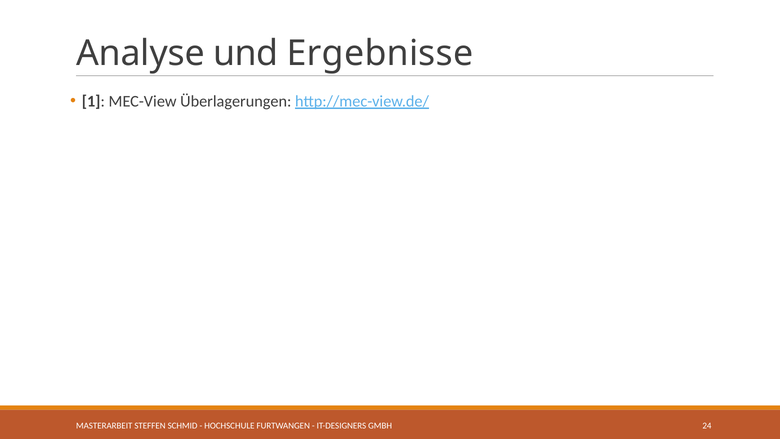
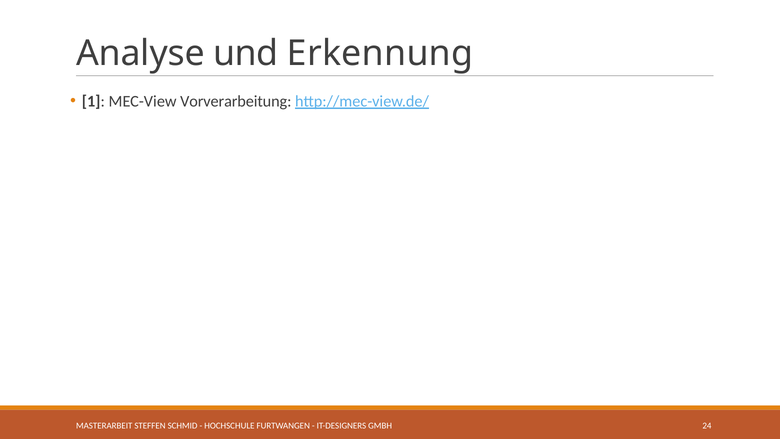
Ergebnisse: Ergebnisse -> Erkennung
Überlagerungen: Überlagerungen -> Vorverarbeitung
